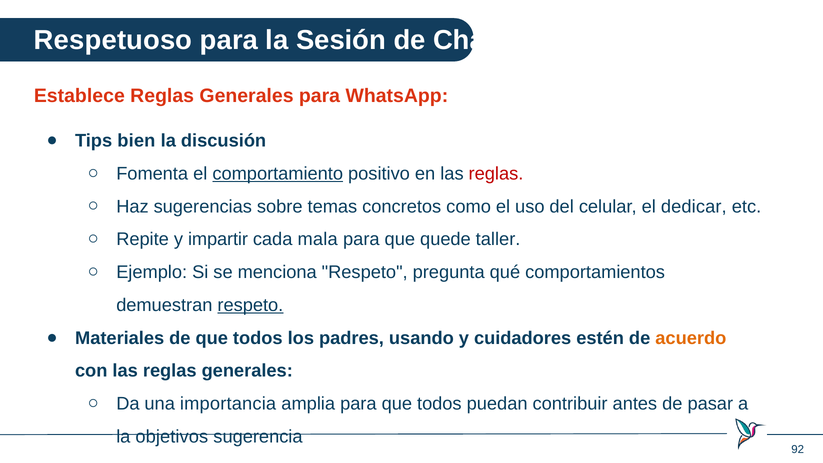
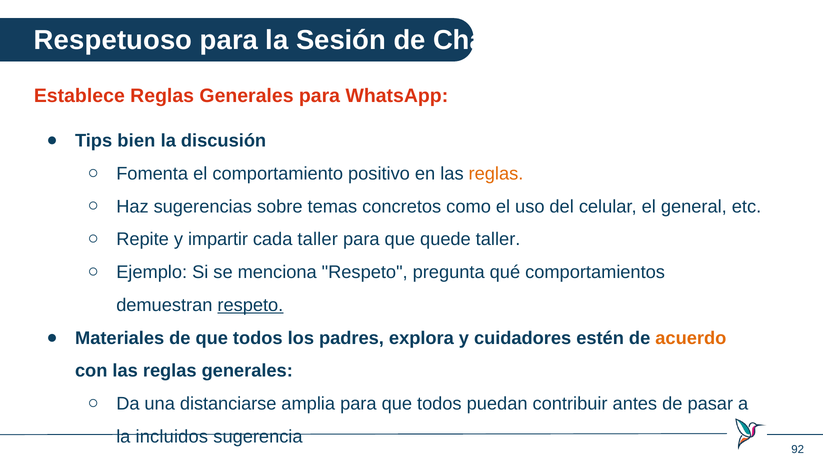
comportamiento underline: present -> none
reglas at (496, 174) colour: red -> orange
dedicar: dedicar -> general
cada mala: mala -> taller
usando: usando -> explora
importancia: importancia -> distanciarse
objetivos: objetivos -> incluidos
